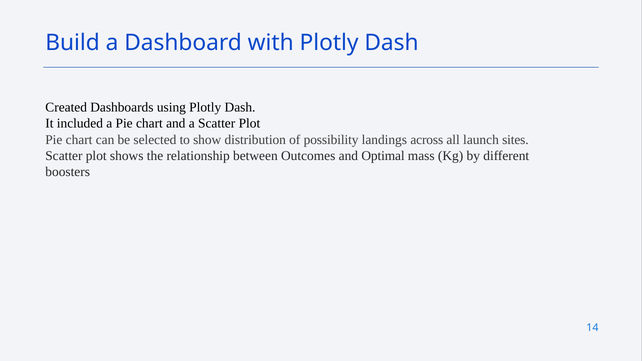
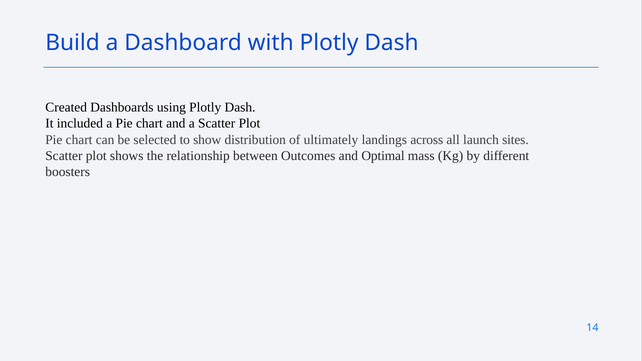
possibility: possibility -> ultimately
